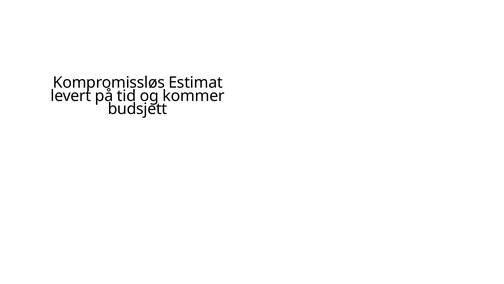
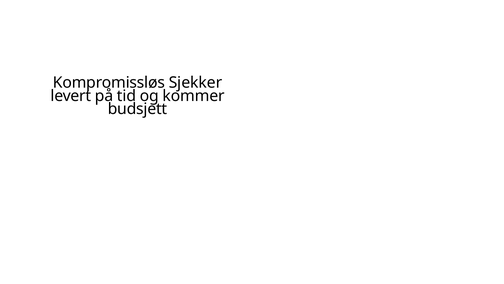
Estimat: Estimat -> Sjekker
